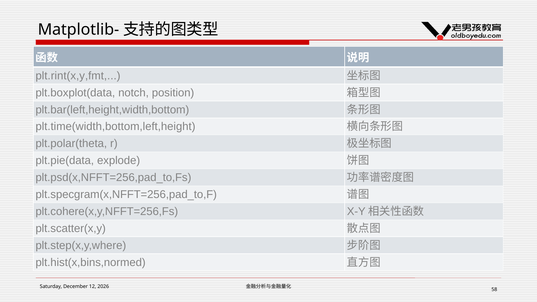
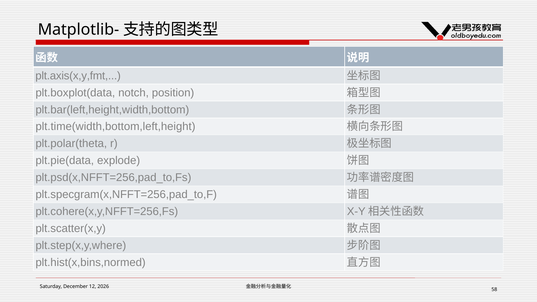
plt.rint(x,y,fmt: plt.rint(x,y,fmt -> plt.axis(x,y,fmt
